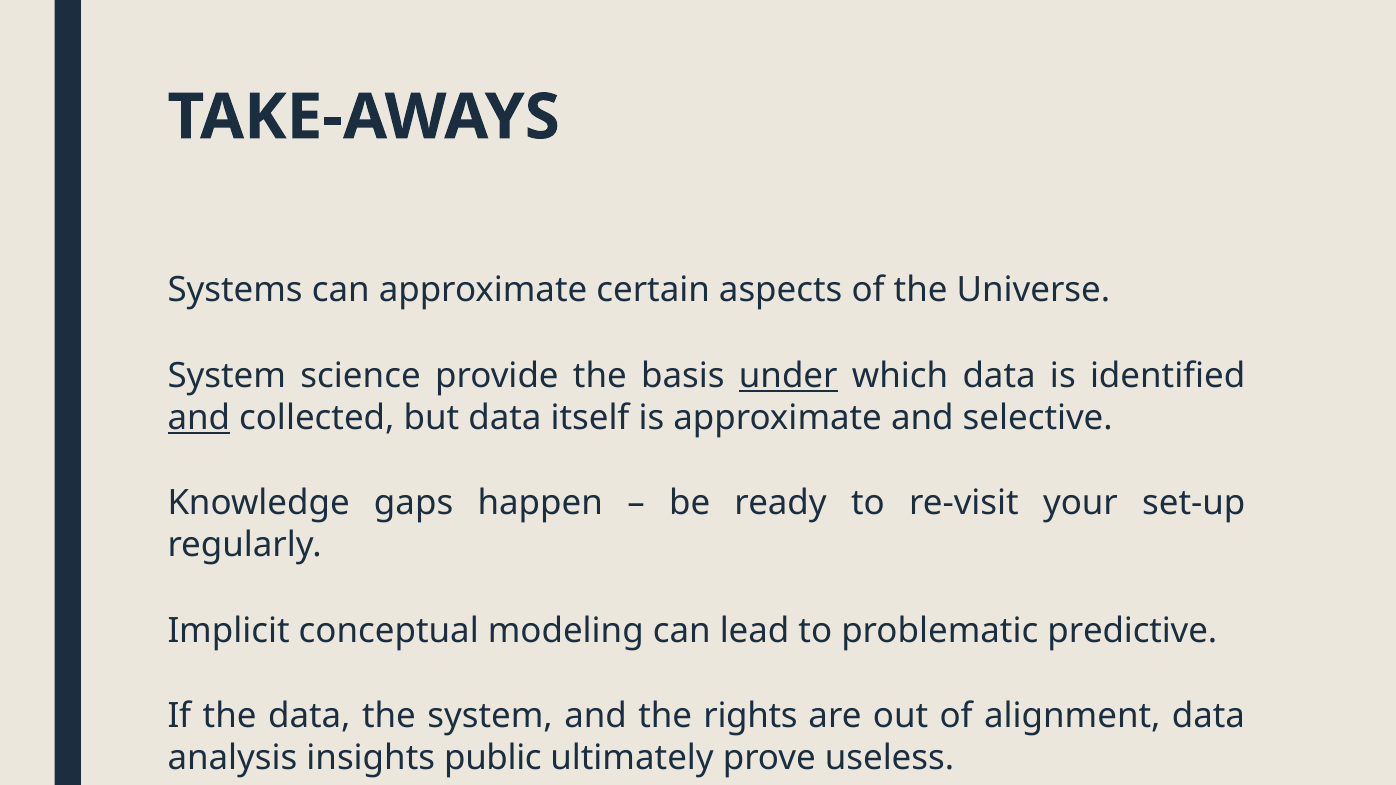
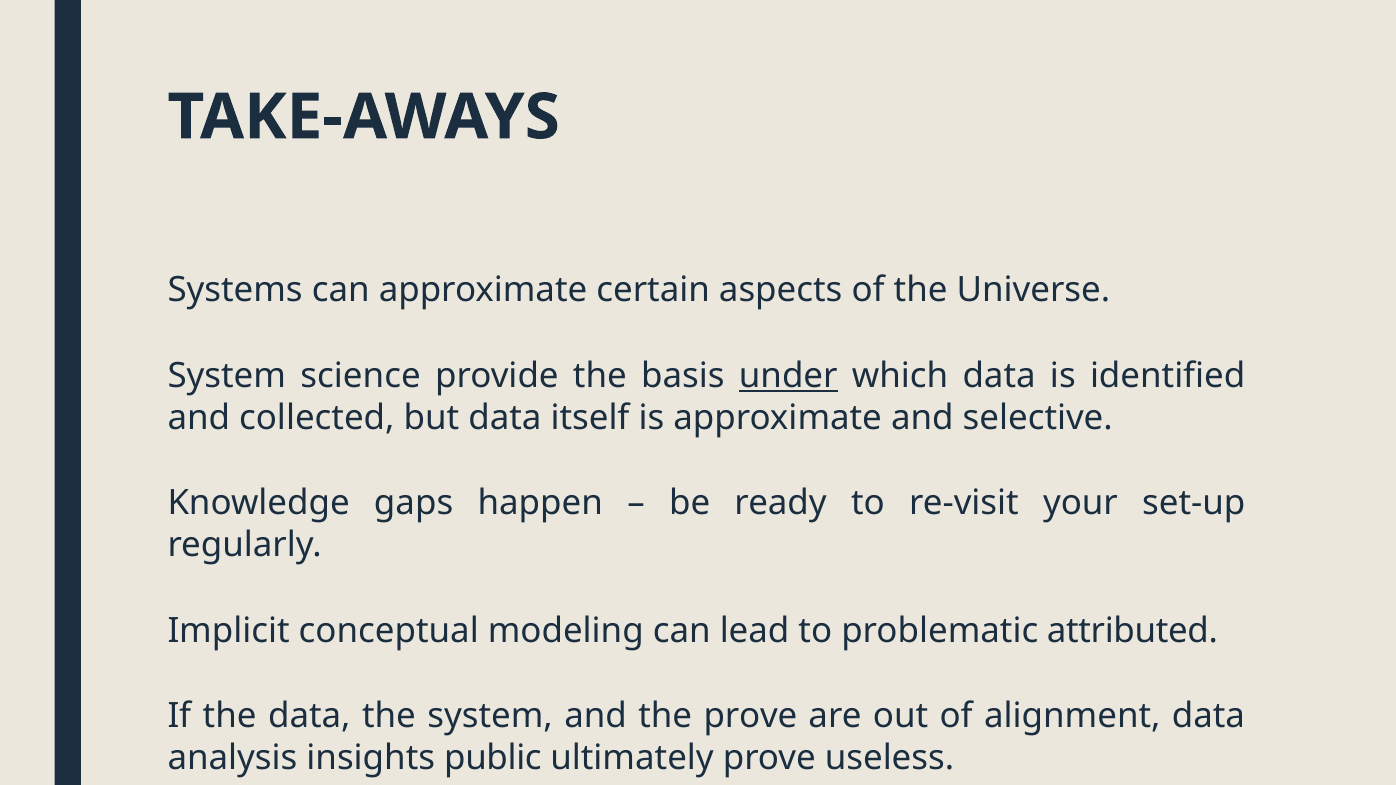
and at (199, 418) underline: present -> none
predictive: predictive -> attributed
the rights: rights -> prove
